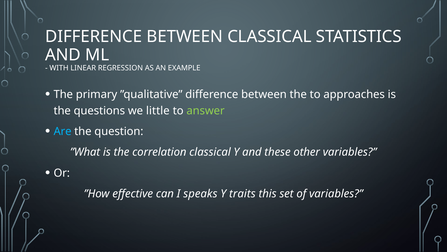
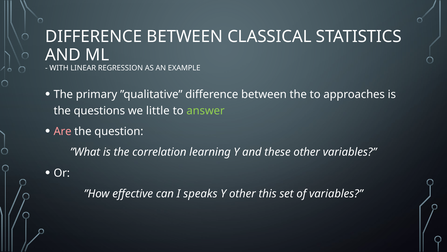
Are colour: light blue -> pink
correlation classical: classical -> learning
Y traits: traits -> other
